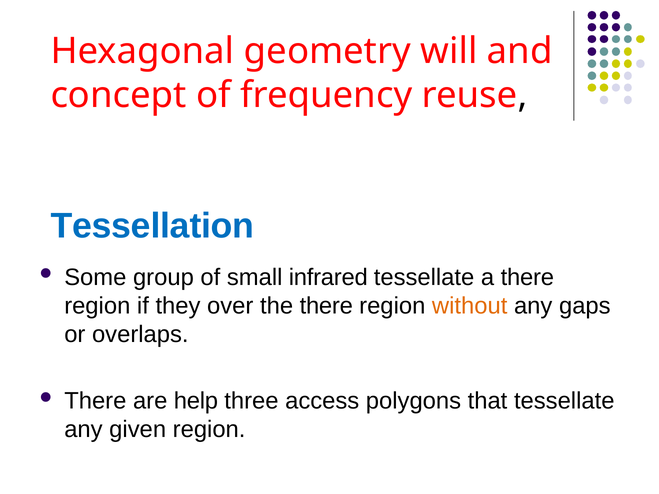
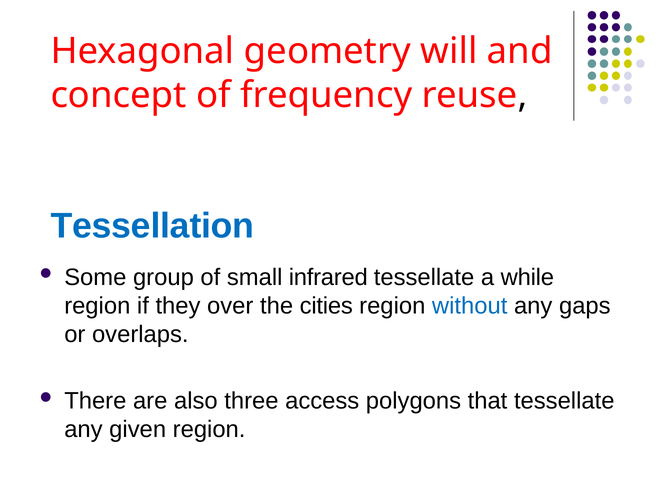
a there: there -> while
the there: there -> cities
without colour: orange -> blue
help: help -> also
